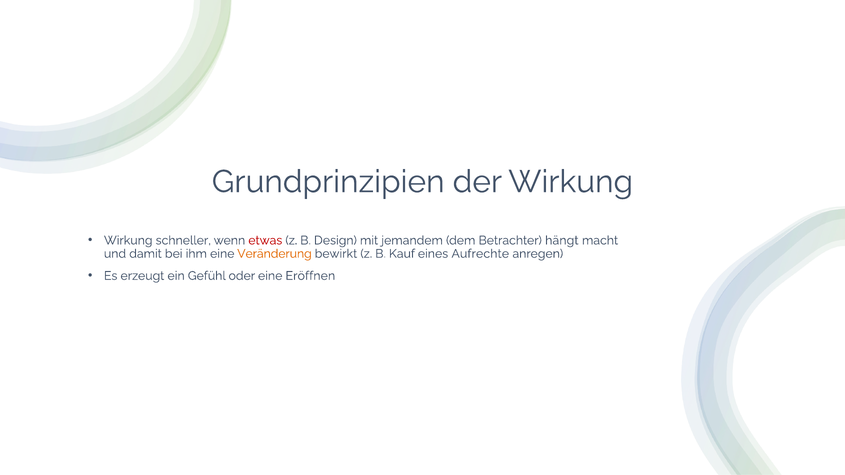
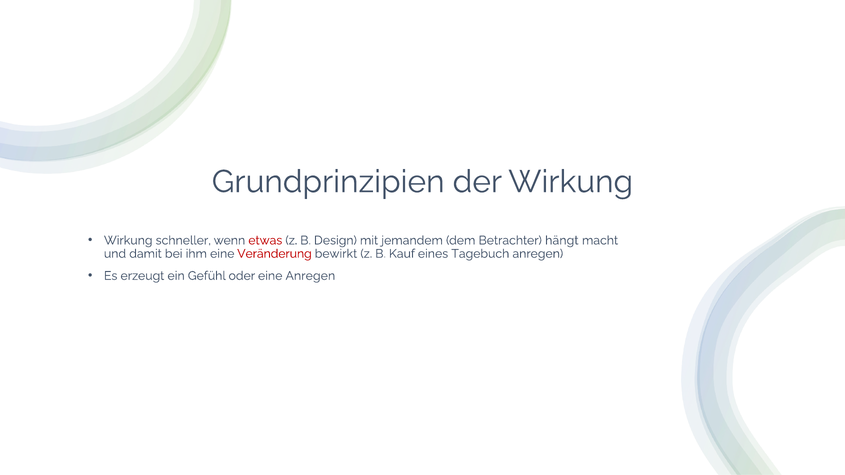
Veränderung colour: orange -> red
Aufrechte: Aufrechte -> Tagebuch
eine Eröffnen: Eröffnen -> Anregen
